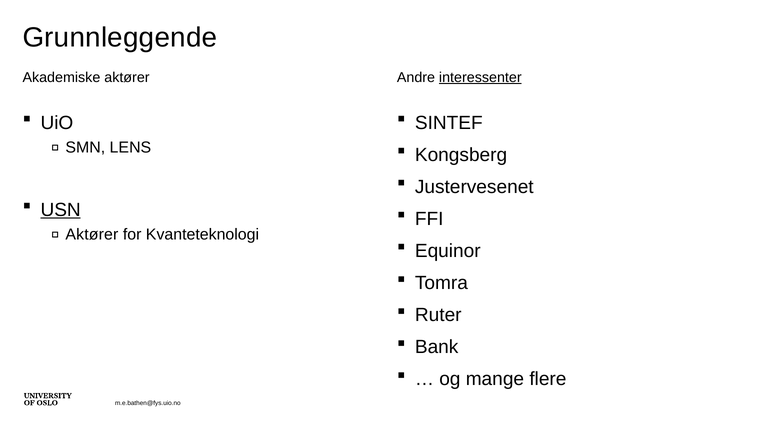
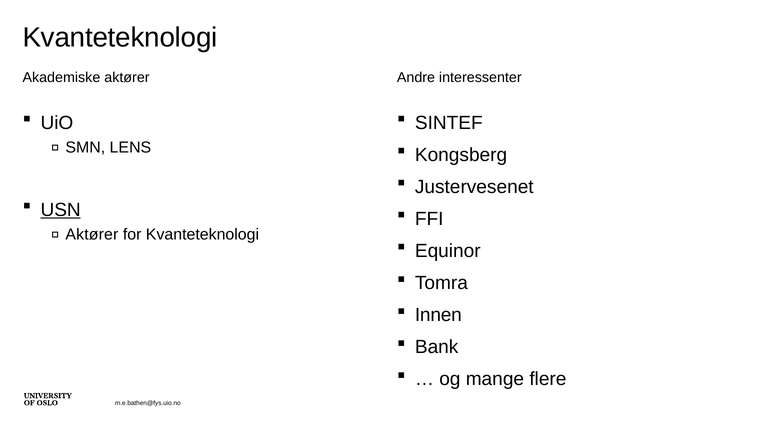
Grunnleggende at (120, 37): Grunnleggende -> Kvanteteknologi
interessenter underline: present -> none
Ruter: Ruter -> Innen
